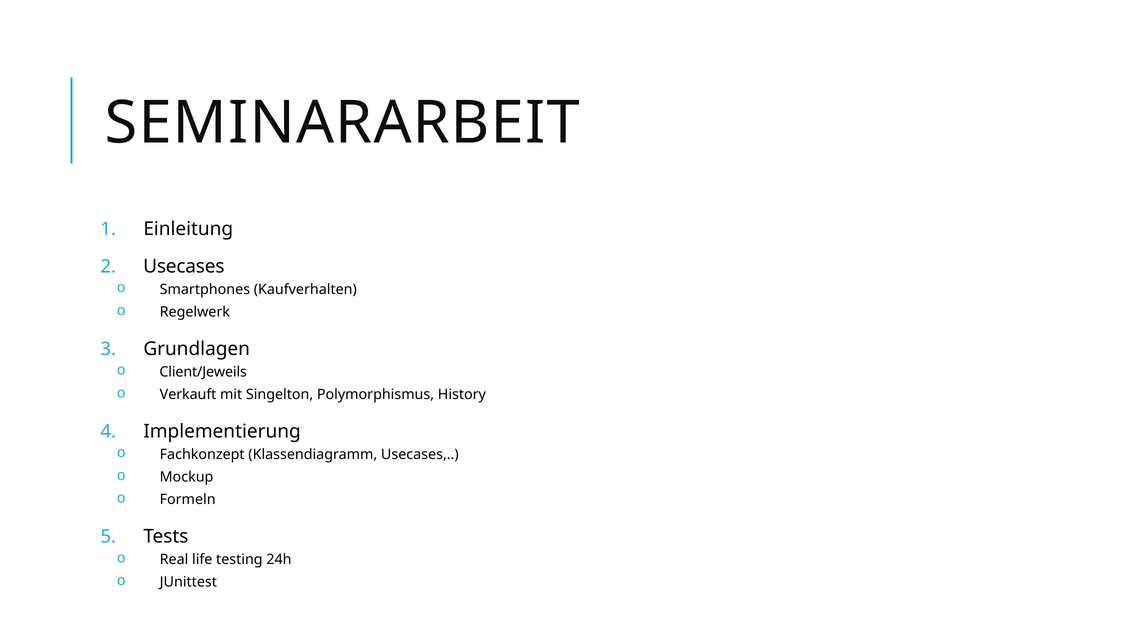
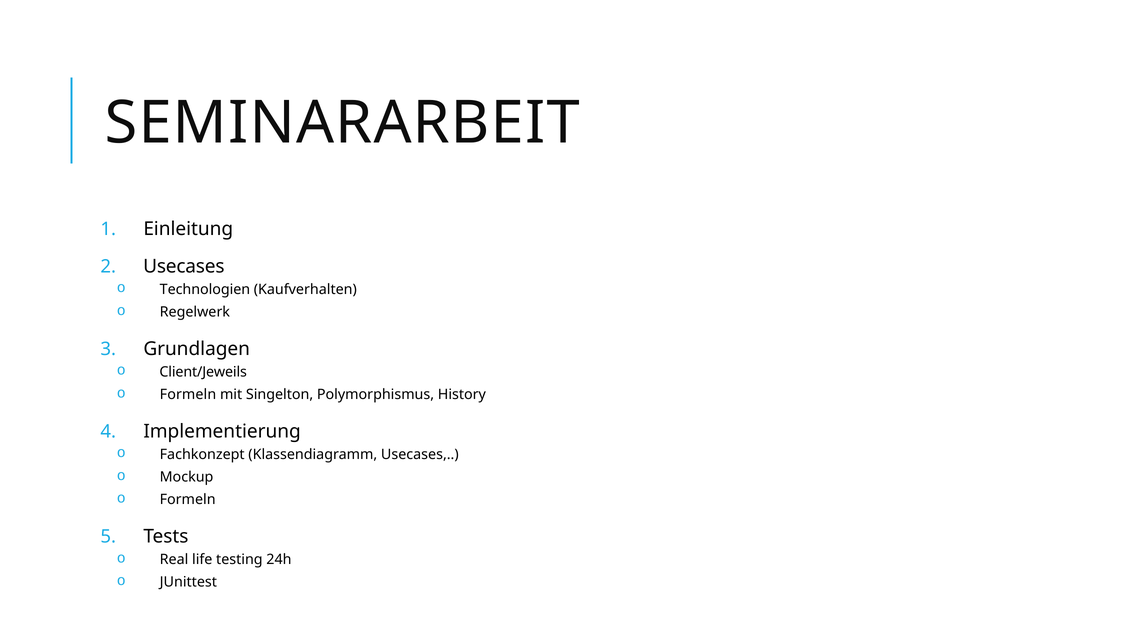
Smartphones: Smartphones -> Technologien
Verkauft at (188, 394): Verkauft -> Formeln
